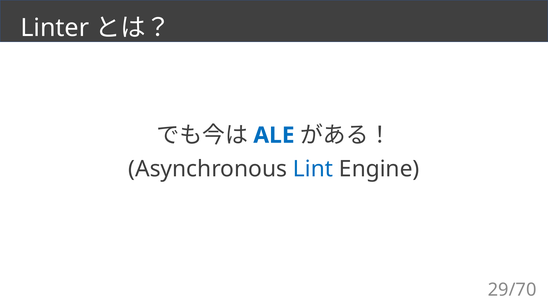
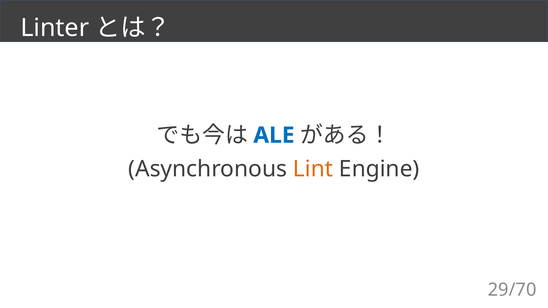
Lint colour: blue -> orange
